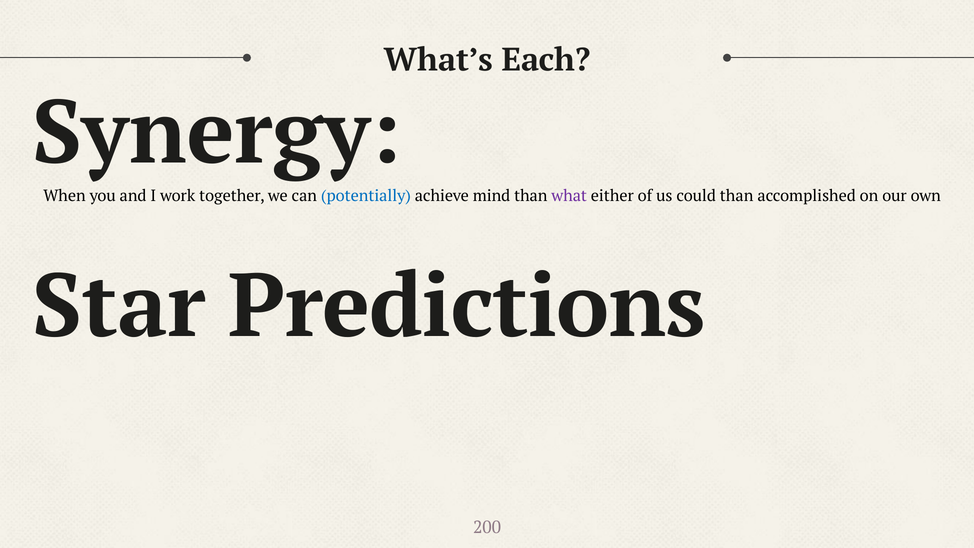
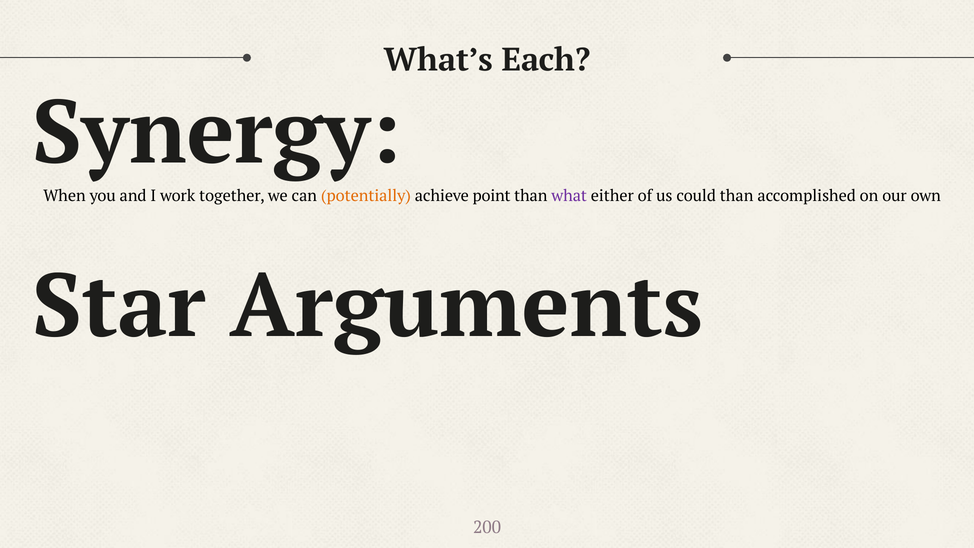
potentially colour: blue -> orange
mind: mind -> point
Predictions: Predictions -> Arguments
